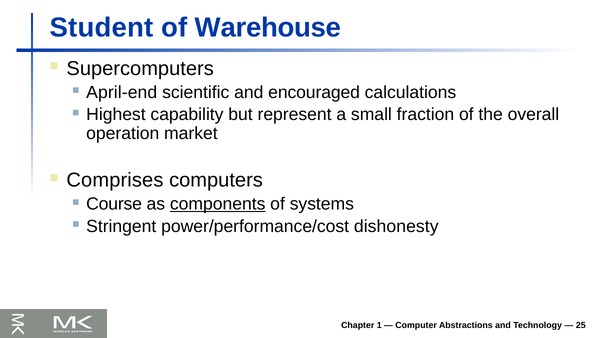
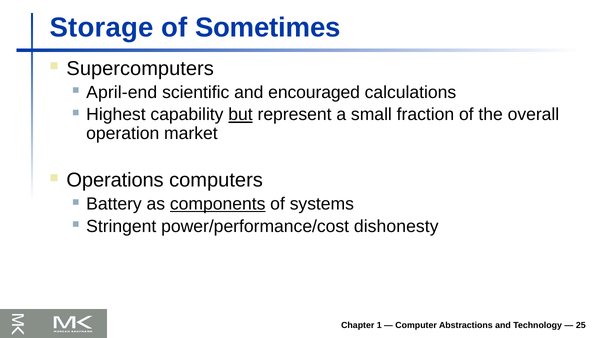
Student: Student -> Storage
Warehouse: Warehouse -> Sometimes
but underline: none -> present
Comprises: Comprises -> Operations
Course: Course -> Battery
